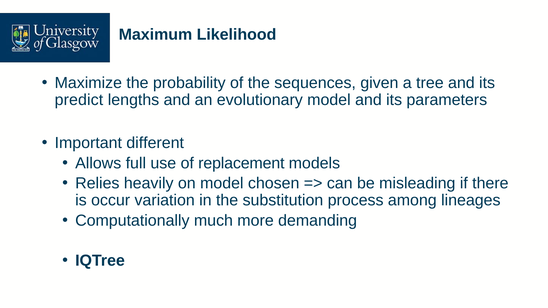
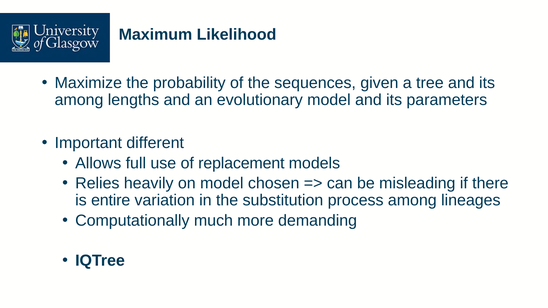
predict at (79, 100): predict -> among
occur: occur -> entire
